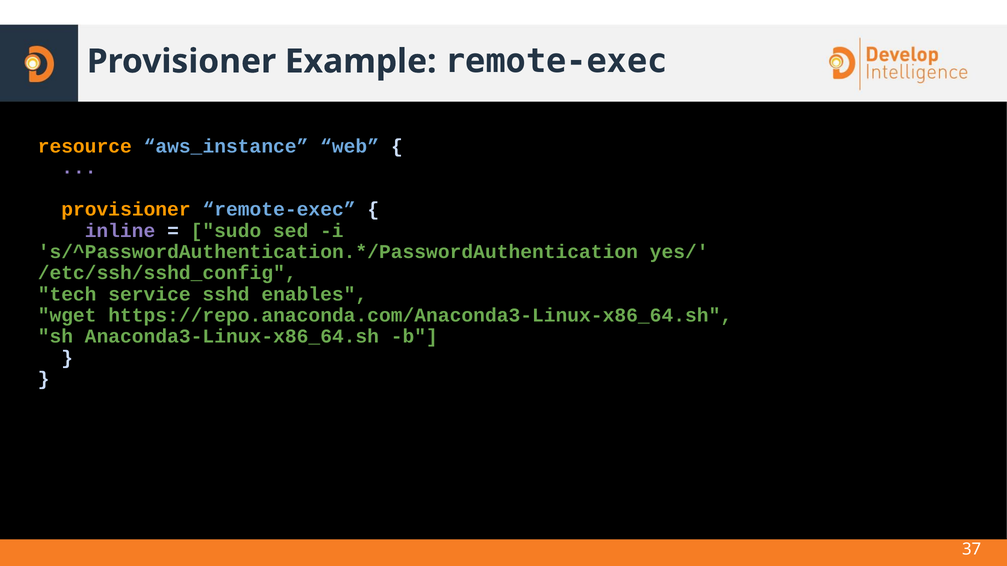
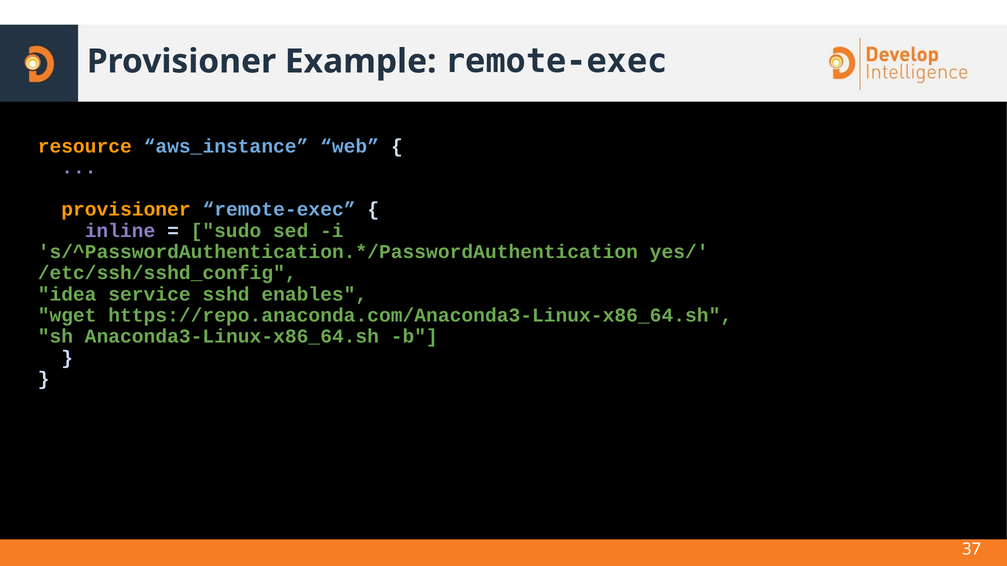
tech: tech -> idea
